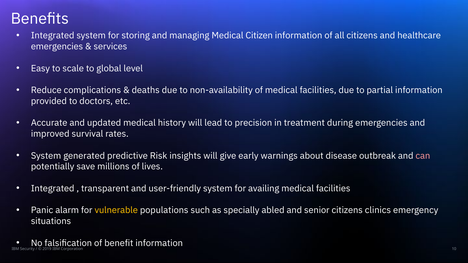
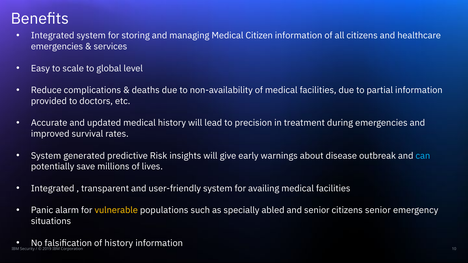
can colour: pink -> light blue
citizens clinics: clinics -> senior
of benefit: benefit -> history
